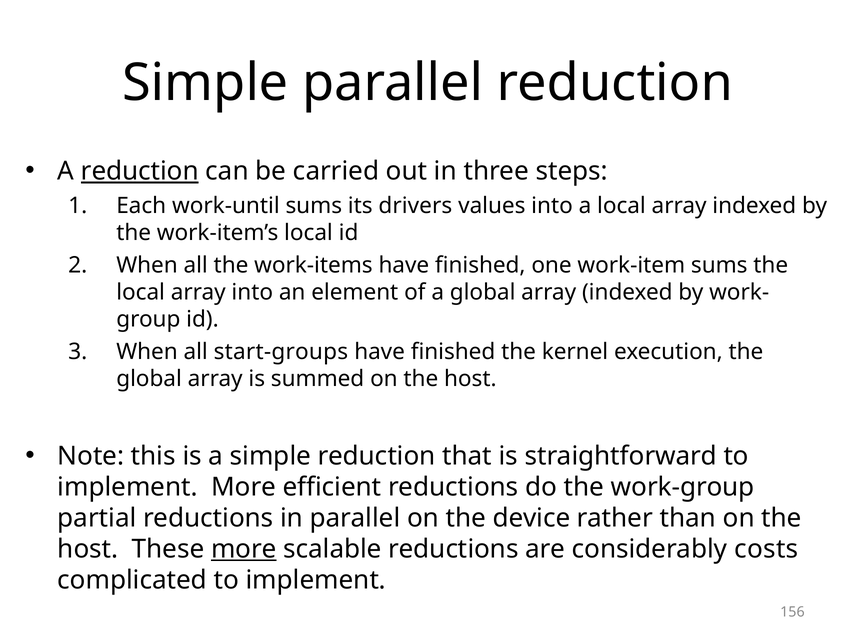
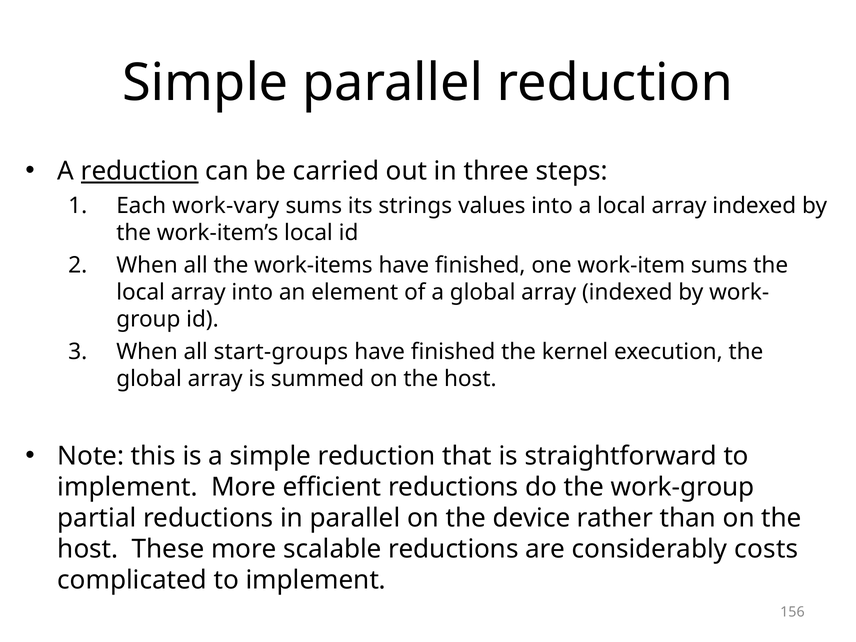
work-until: work-until -> work-vary
drivers: drivers -> strings
more at (244, 549) underline: present -> none
